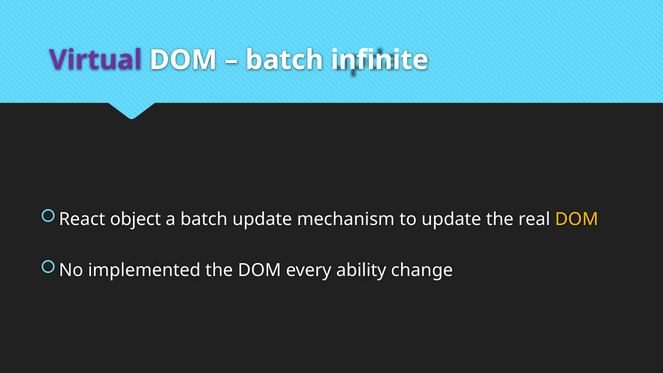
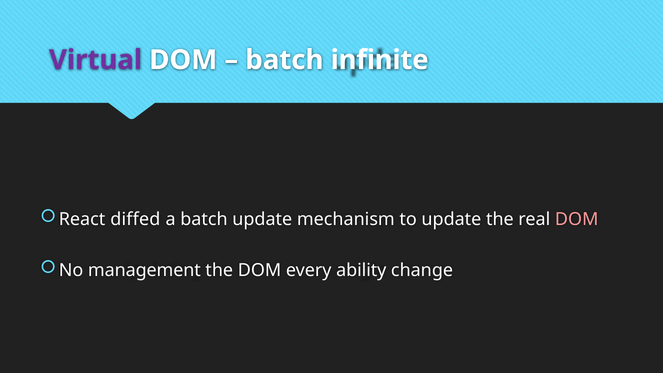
object: object -> diffed
DOM at (577, 219) colour: yellow -> pink
implemented: implemented -> management
